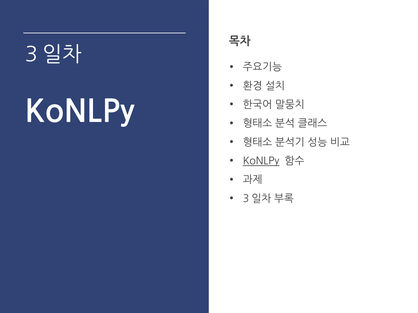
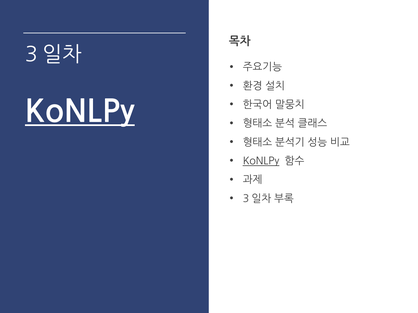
KoNLPy at (80, 112) underline: none -> present
